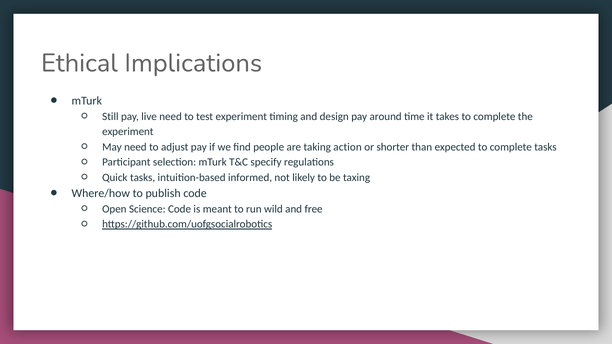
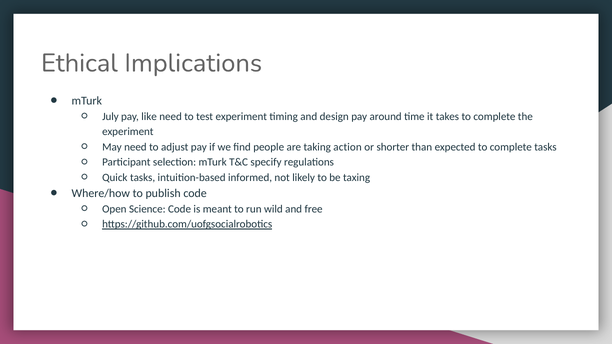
Still: Still -> July
live: live -> like
